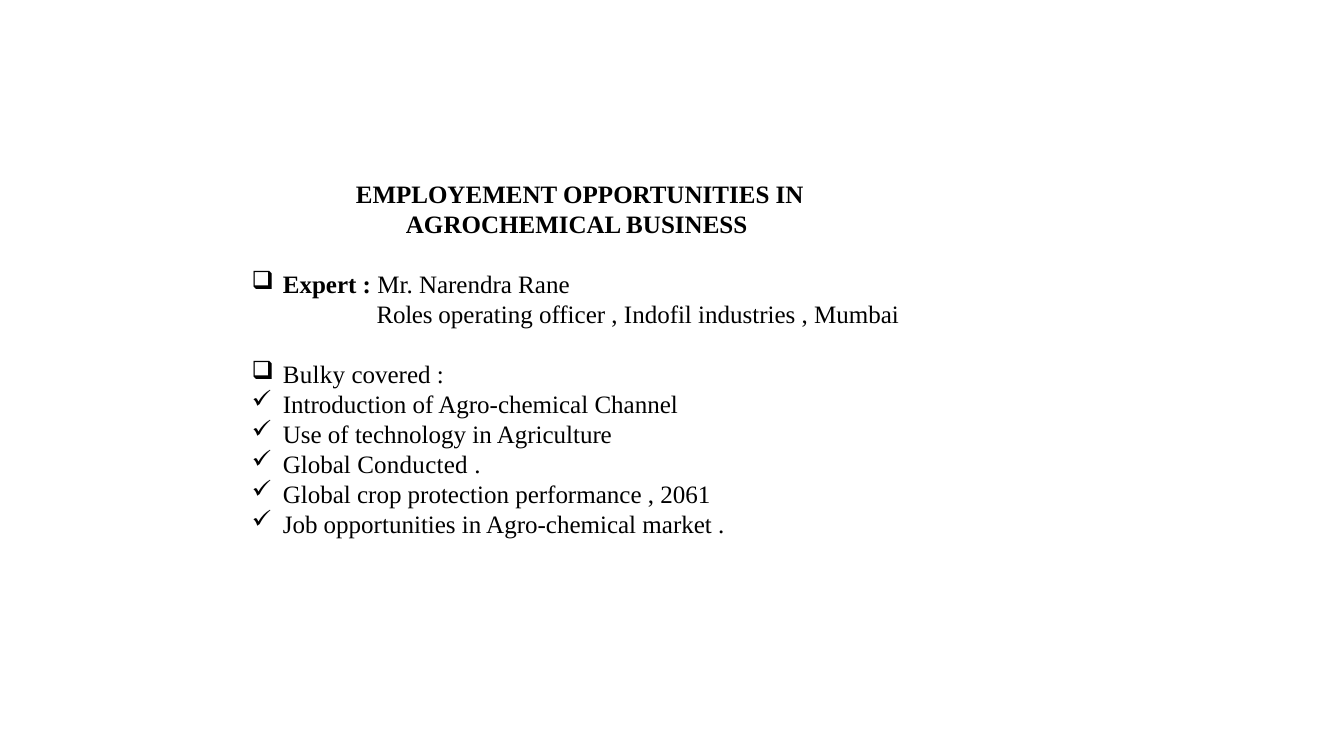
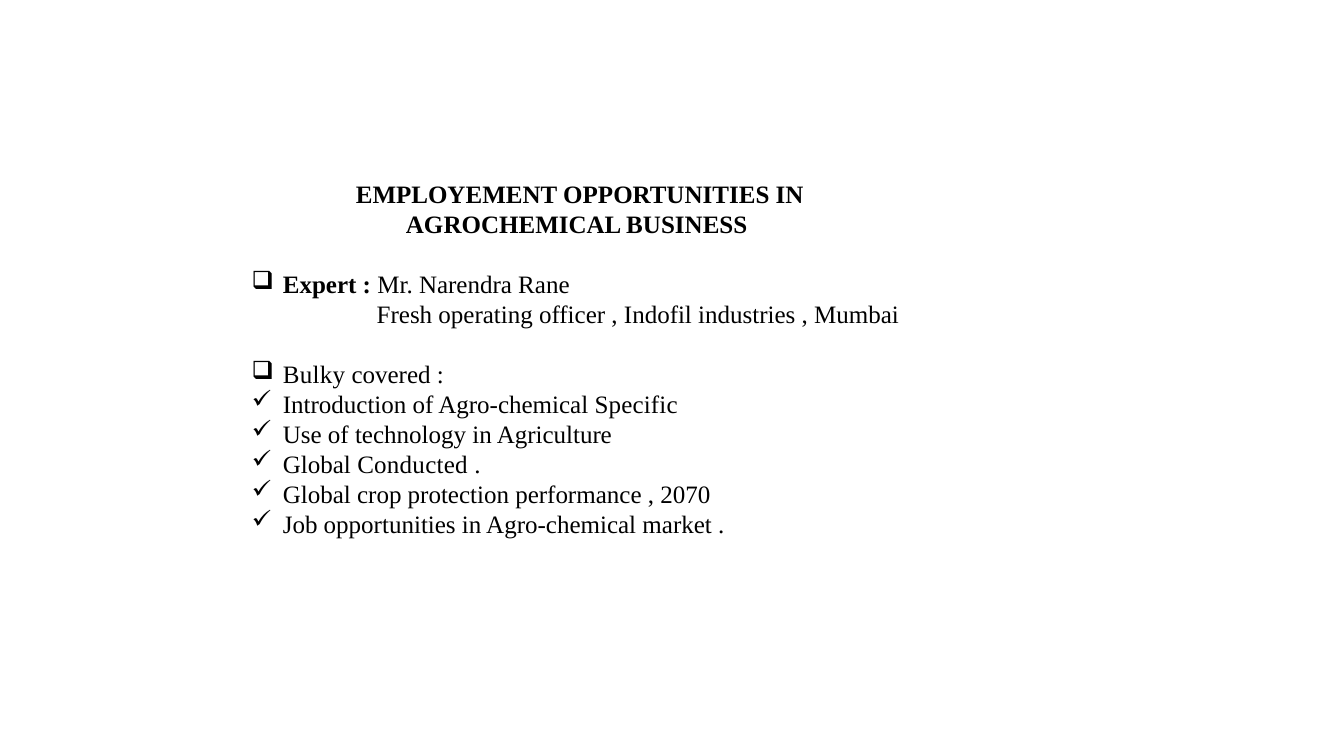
Roles: Roles -> Fresh
Channel: Channel -> Specific
2061: 2061 -> 2070
